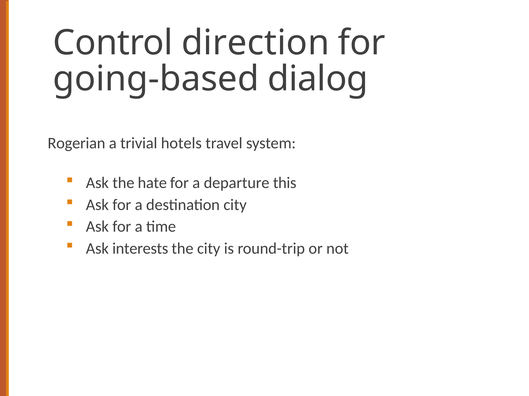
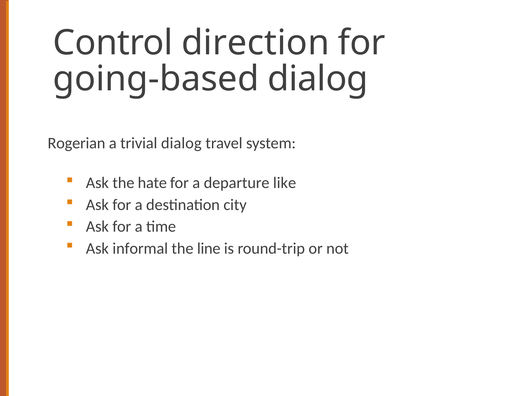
trivial hotels: hotels -> dialog
this: this -> like
interests: interests -> informal
the city: city -> line
